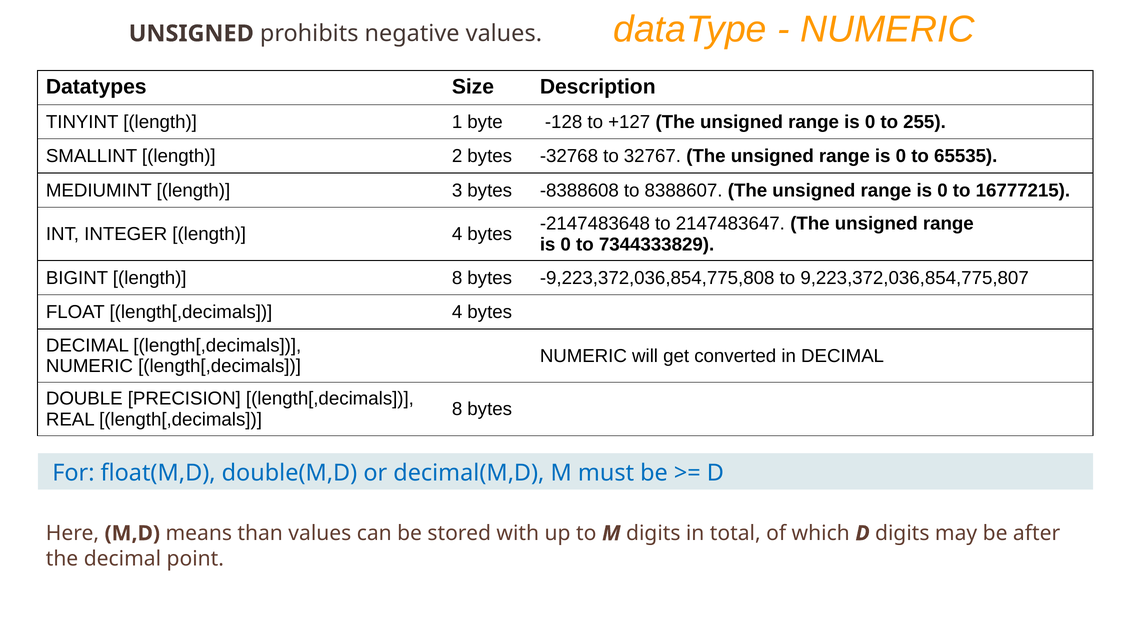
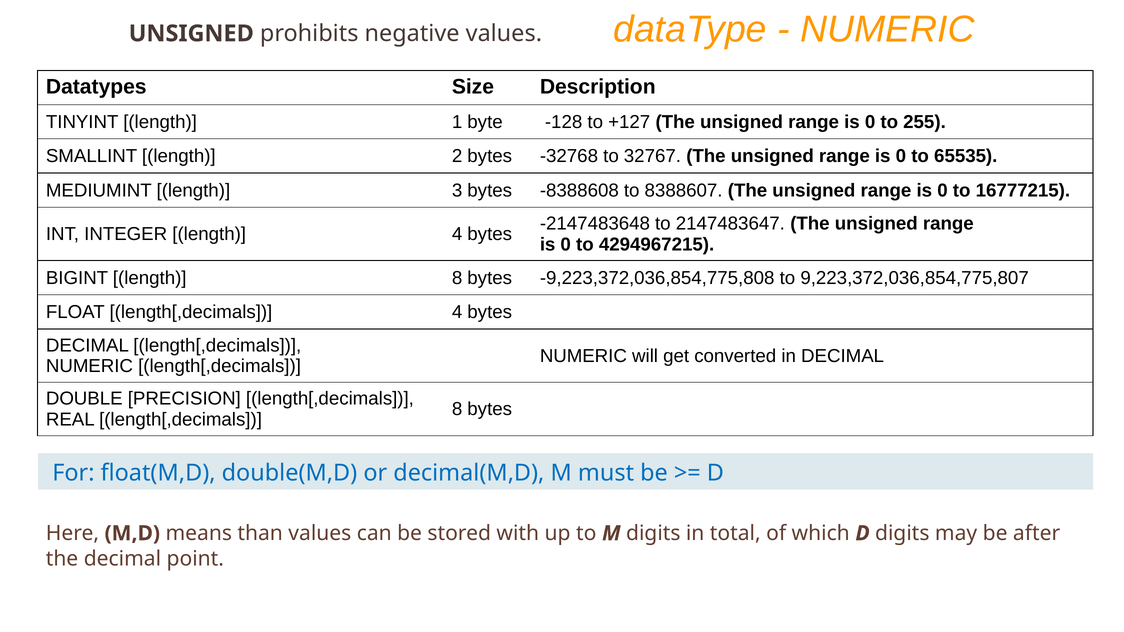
7344333829: 7344333829 -> 4294967215
